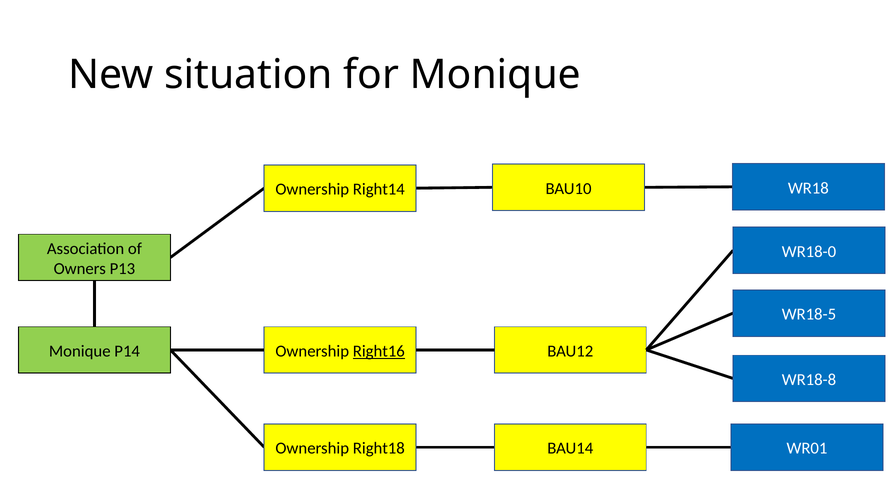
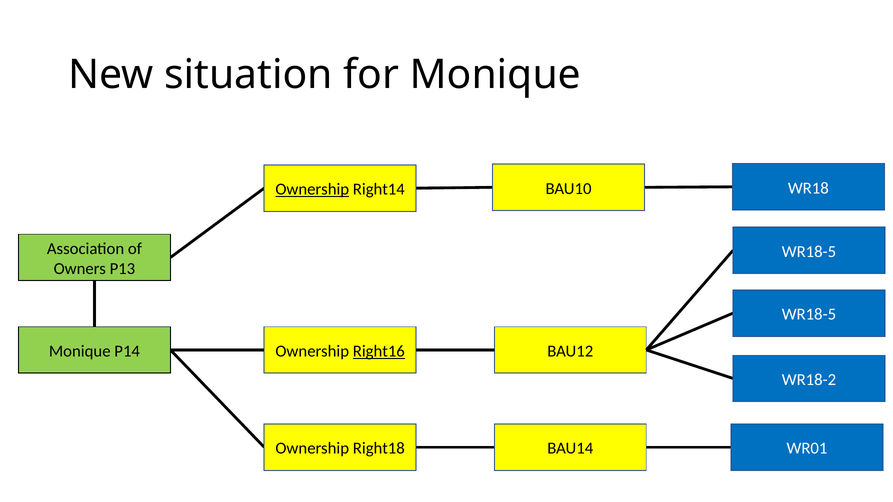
Ownership at (312, 189) underline: none -> present
WR18-0 at (809, 252): WR18-0 -> WR18-5
WR18-8: WR18-8 -> WR18-2
